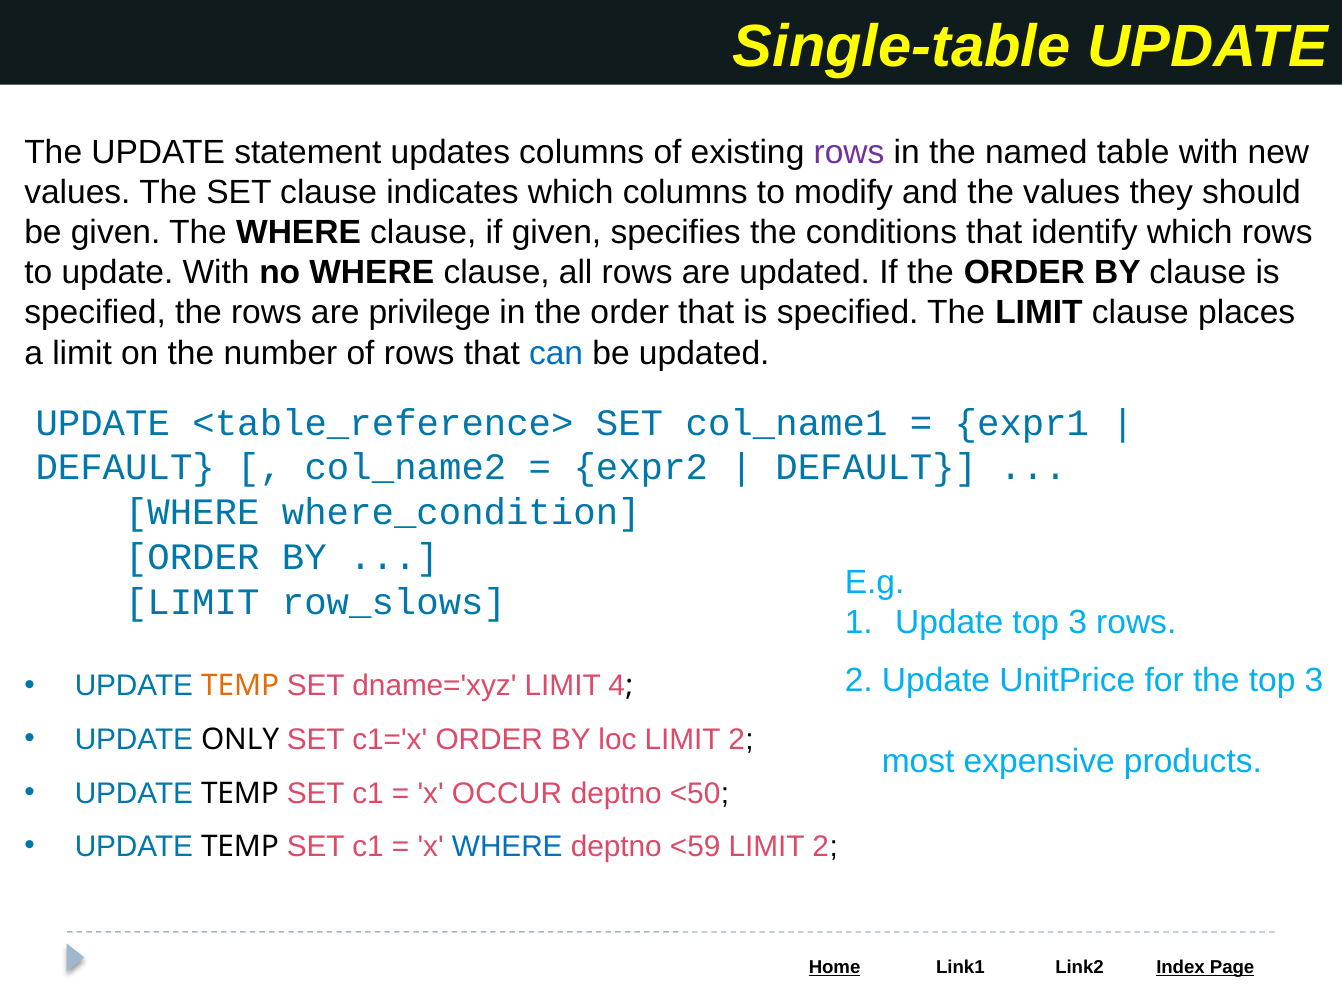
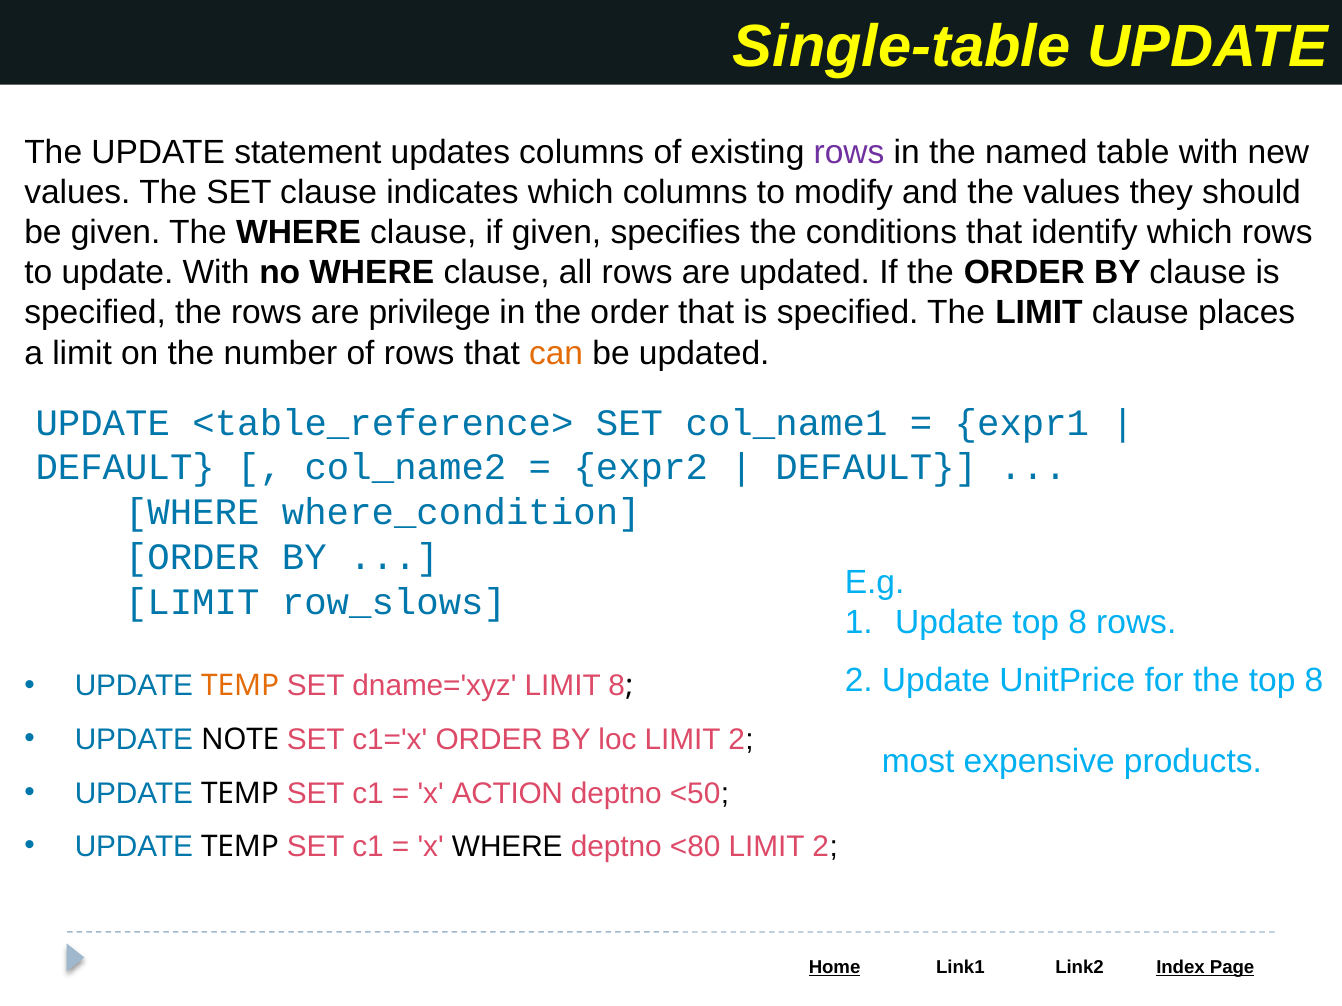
can colour: blue -> orange
Update top 3: 3 -> 8
the top 3: 3 -> 8
LIMIT 4: 4 -> 8
ONLY: ONLY -> NOTE
OCCUR: OCCUR -> ACTION
WHERE at (507, 847) colour: blue -> black
<59: <59 -> <80
